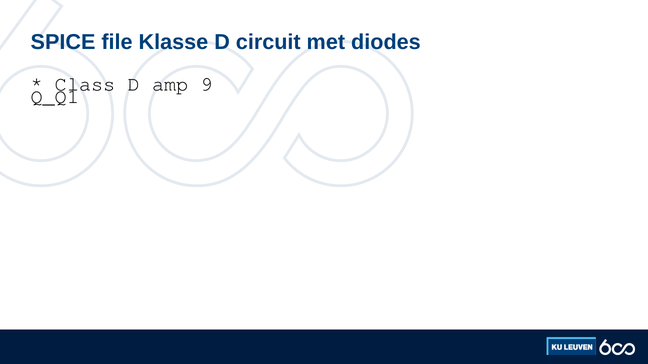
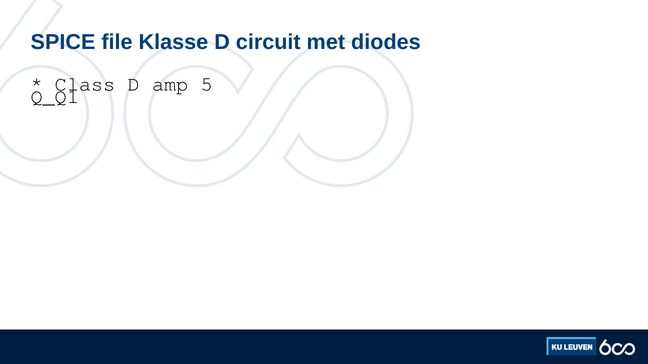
9: 9 -> 5
